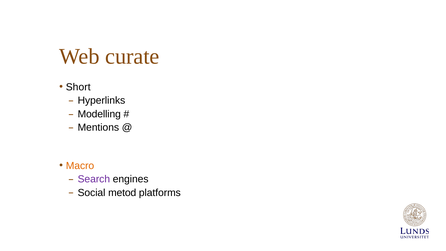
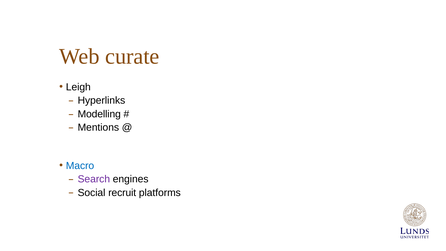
Short: Short -> Leigh
Macro colour: orange -> blue
metod: metod -> recruit
